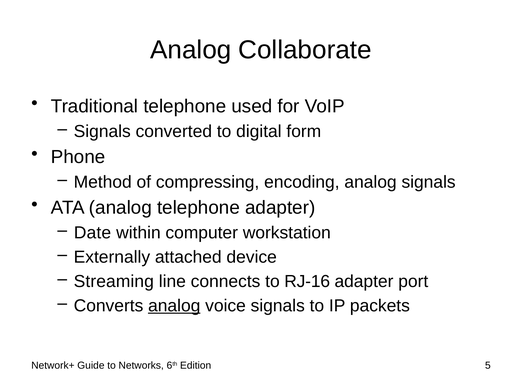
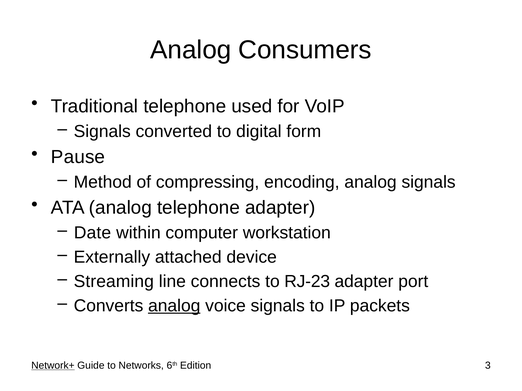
Collaborate: Collaborate -> Consumers
Phone: Phone -> Pause
RJ-16: RJ-16 -> RJ-23
Network+ underline: none -> present
5: 5 -> 3
